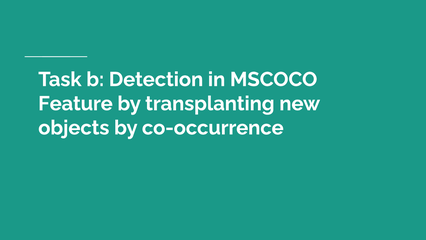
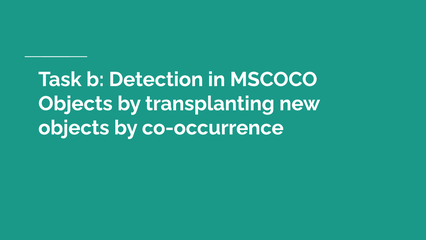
Feature at (75, 103): Feature -> Objects
